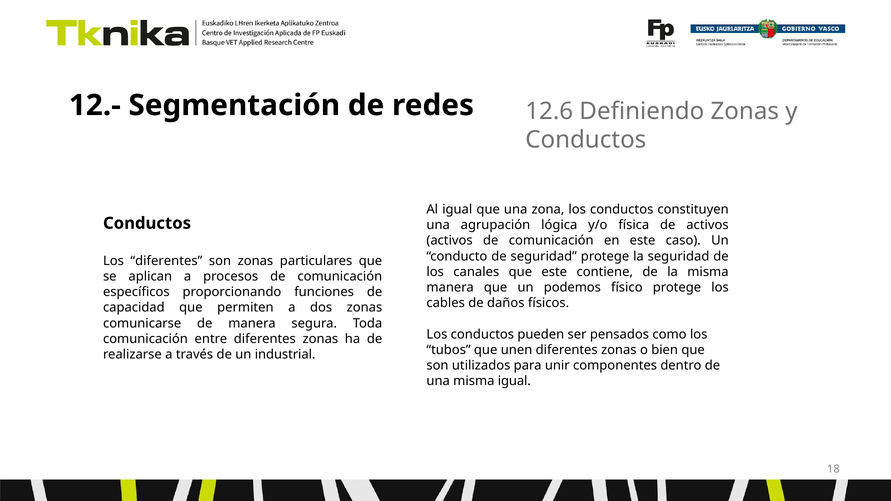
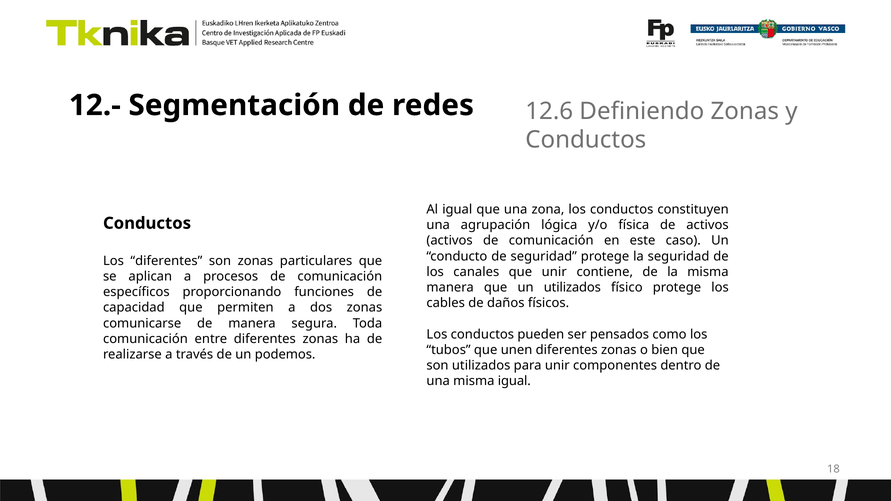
que este: este -> unir
un podemos: podemos -> utilizados
industrial: industrial -> podemos
